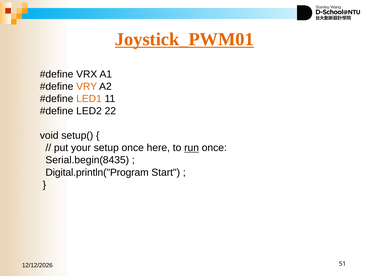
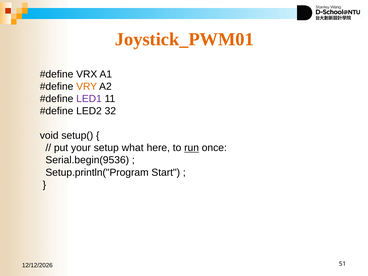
Joystick_PWM01 underline: present -> none
LED1 colour: orange -> purple
22: 22 -> 32
setup once: once -> what
Serial.begin(8435: Serial.begin(8435 -> Serial.begin(9536
Digital.println("Program: Digital.println("Program -> Setup.println("Program
